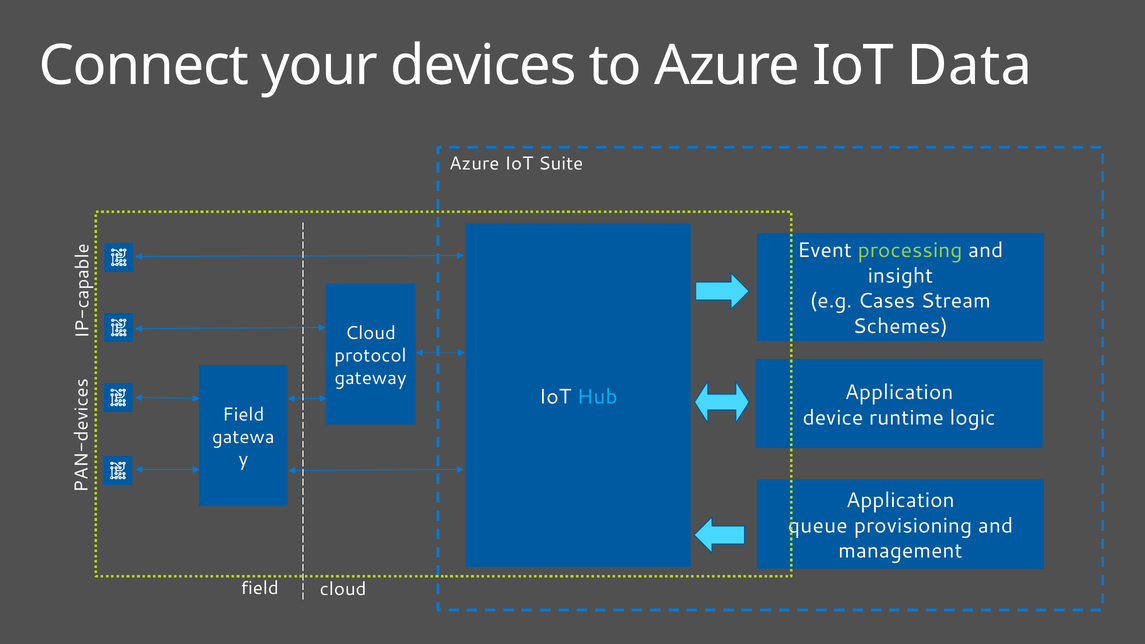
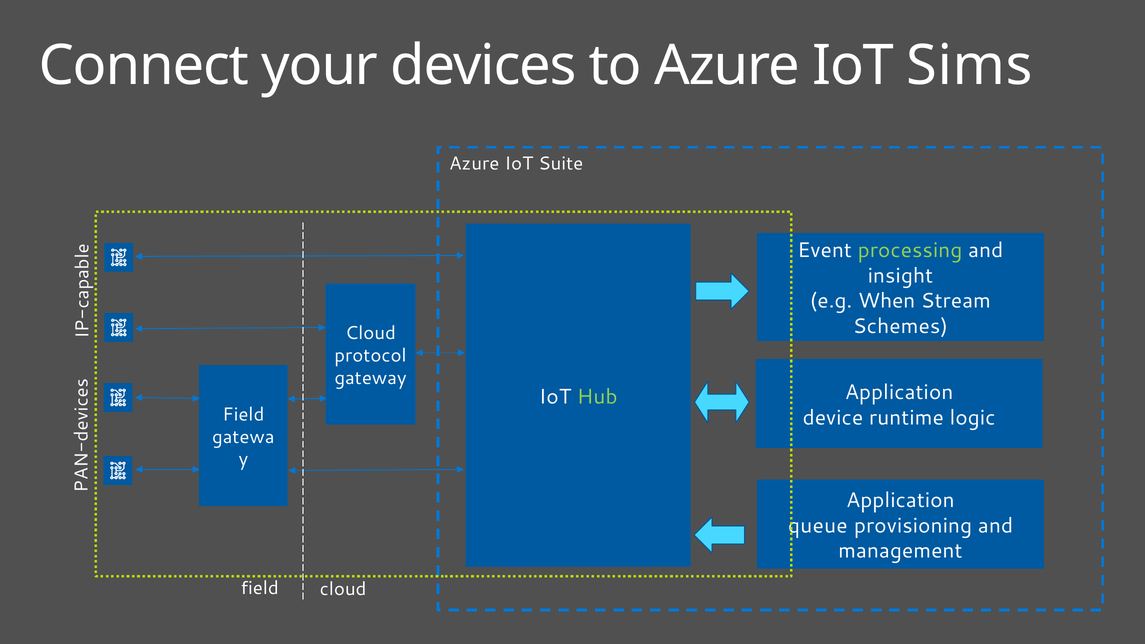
Data: Data -> Sims
Cases: Cases -> When
Hub colour: light blue -> light green
